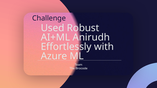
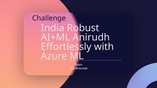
Used: Used -> India
